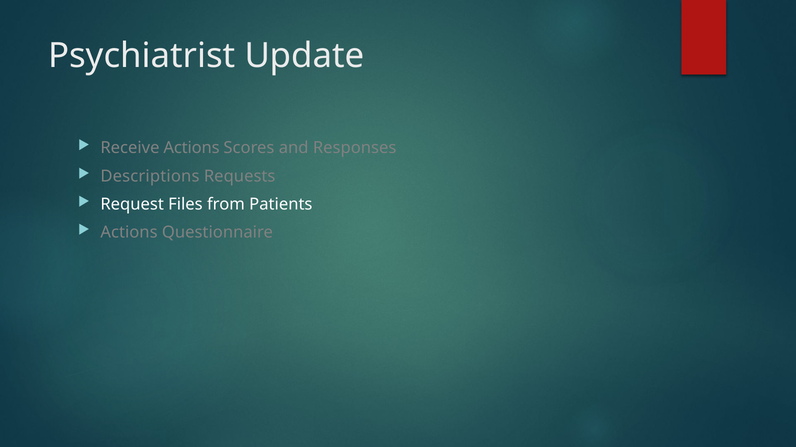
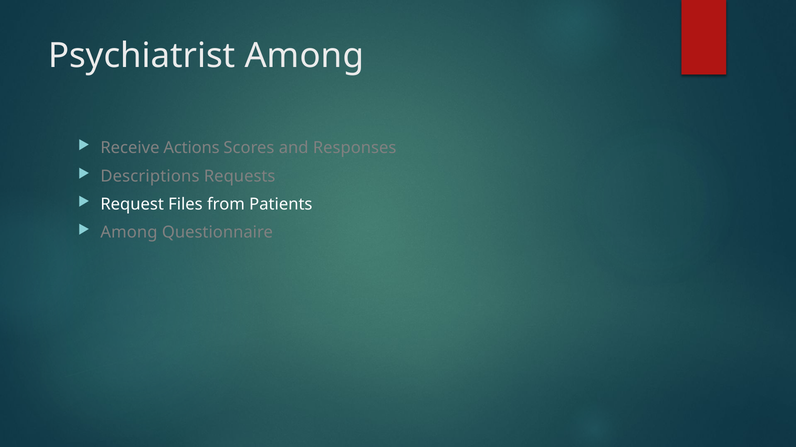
Psychiatrist Update: Update -> Among
Actions at (129, 233): Actions -> Among
